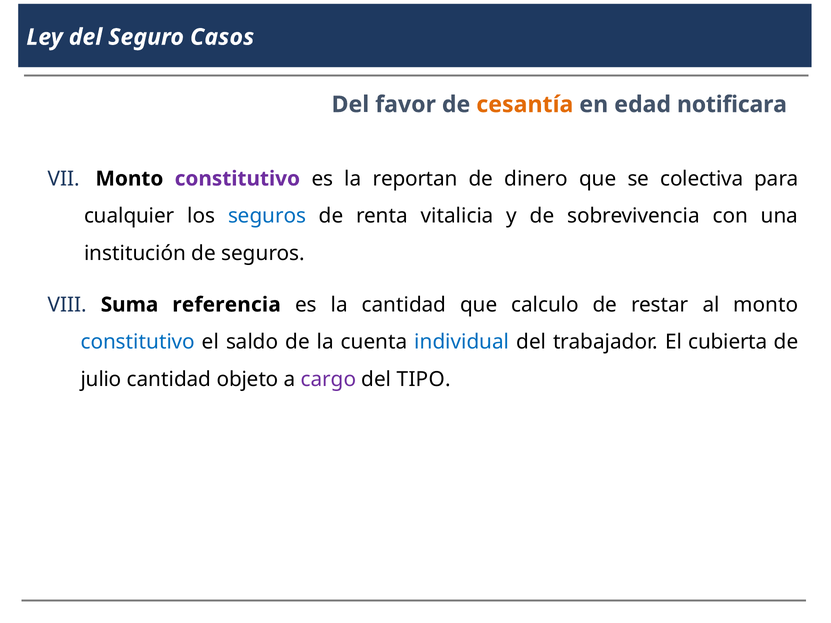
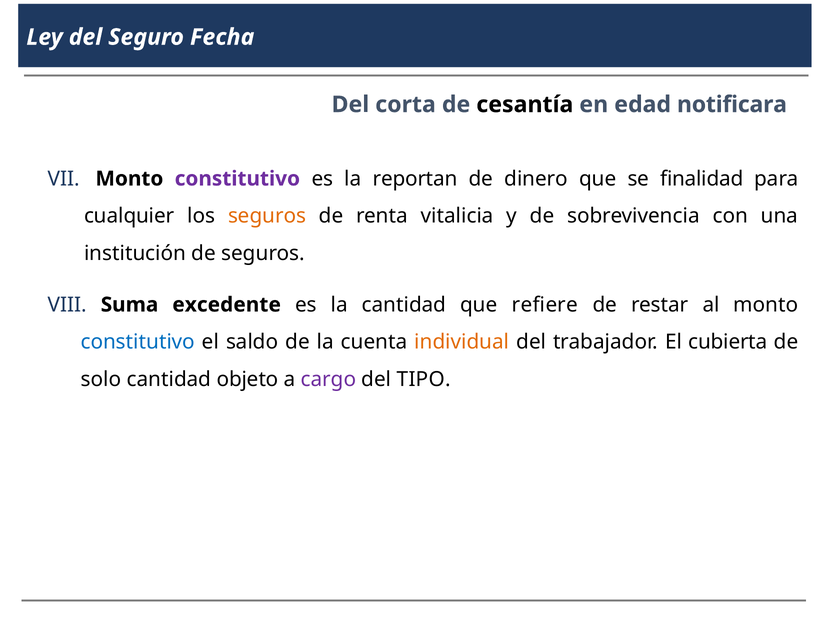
Casos: Casos -> Fecha
favor: favor -> corta
cesantía colour: orange -> black
colectiva: colectiva -> finalidad
seguros at (267, 216) colour: blue -> orange
referencia: referencia -> excedente
calculo: calculo -> refiere
individual colour: blue -> orange
julio: julio -> solo
